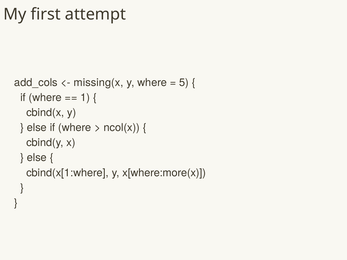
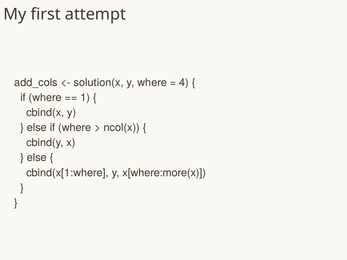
missing(x: missing(x -> solution(x
5: 5 -> 4
